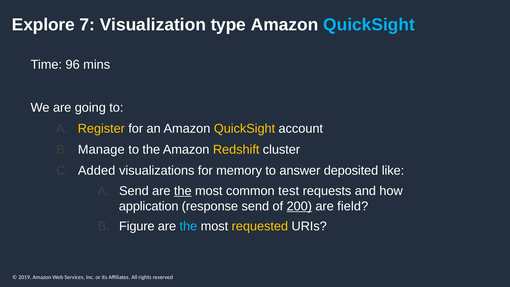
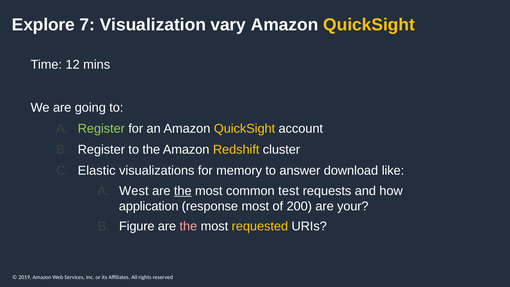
type: type -> vary
QuickSight at (369, 25) colour: light blue -> yellow
96: 96 -> 12
Register at (101, 128) colour: yellow -> light green
Manage at (101, 149): Manage -> Register
Added: Added -> Elastic
deposited: deposited -> download
Send at (134, 191): Send -> West
response send: send -> most
200 underline: present -> none
field: field -> your
the at (188, 226) colour: light blue -> pink
